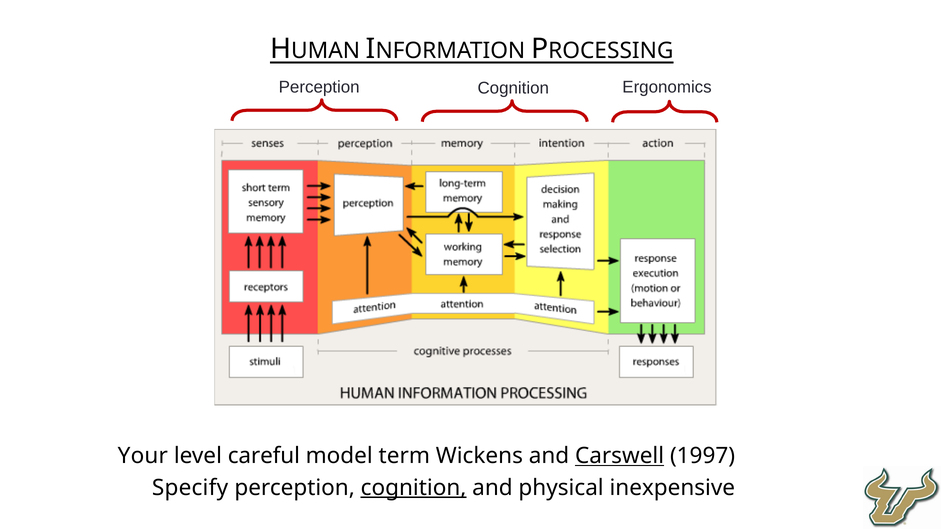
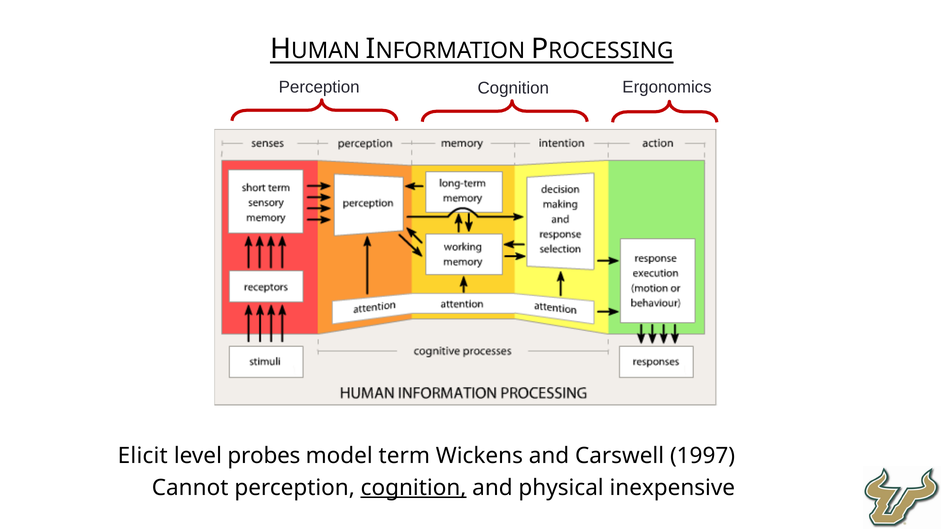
Your: Your -> Elicit
careful: careful -> probes
Carswell underline: present -> none
Specify: Specify -> Cannot
